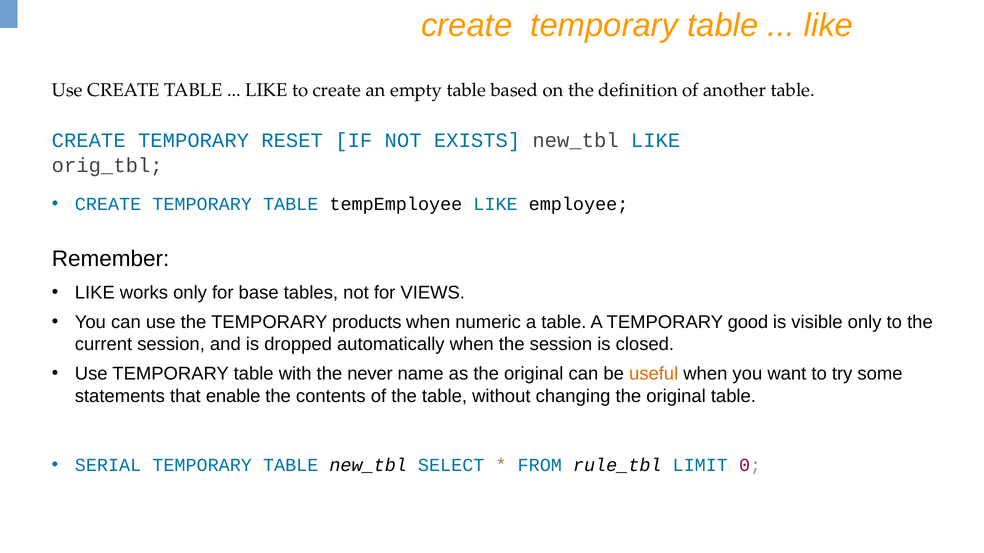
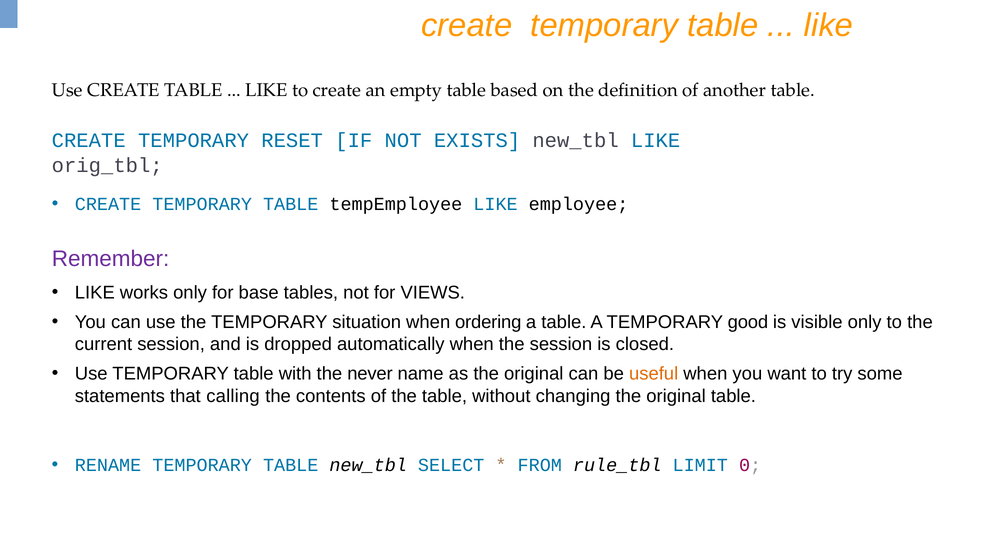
Remember colour: black -> purple
products: products -> situation
numeric: numeric -> ordering
enable: enable -> calling
SERIAL: SERIAL -> RENAME
